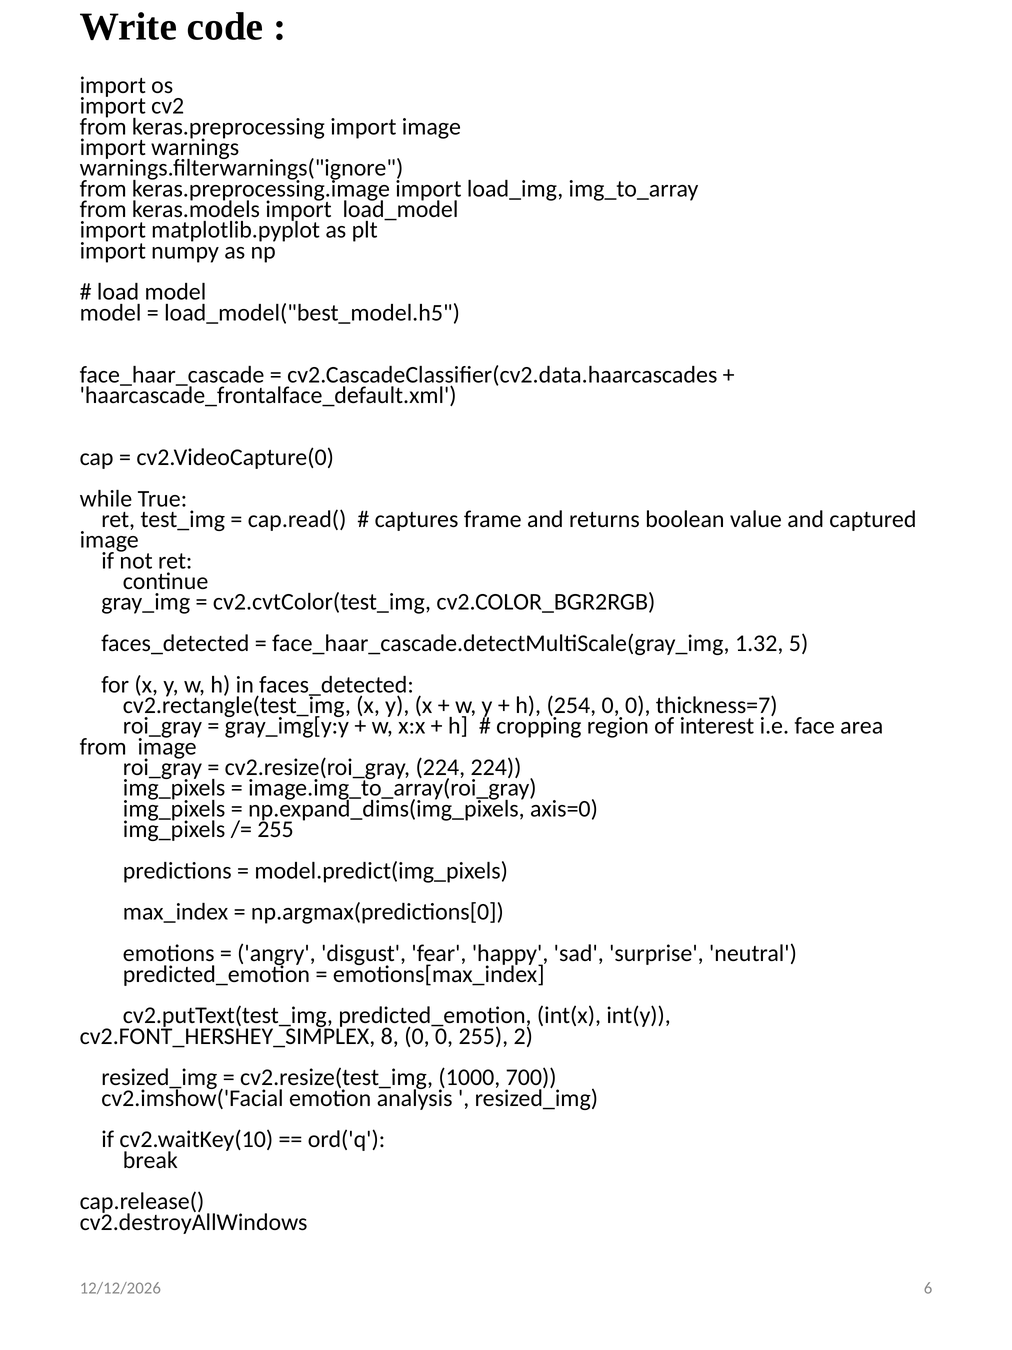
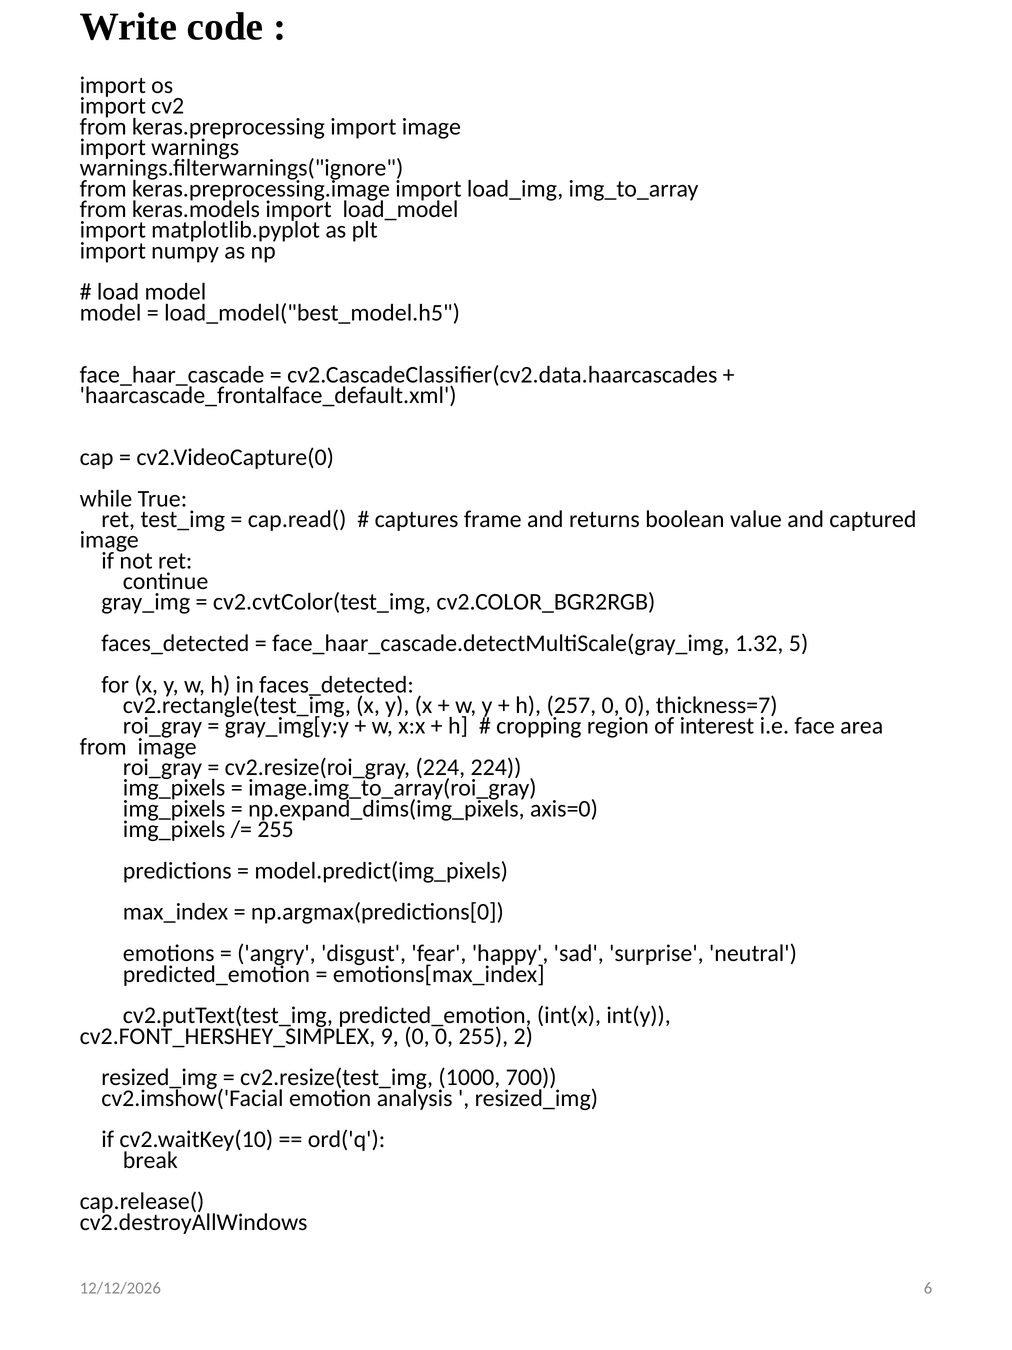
254: 254 -> 257
8: 8 -> 9
